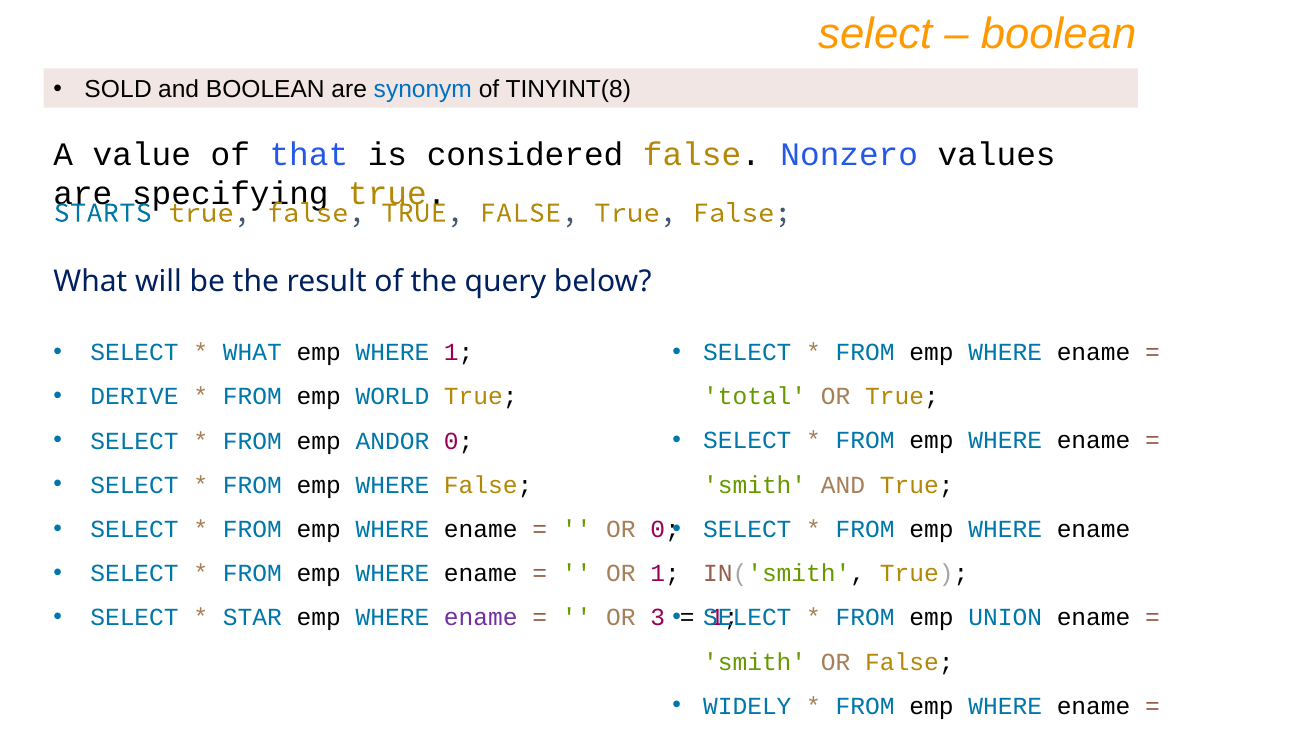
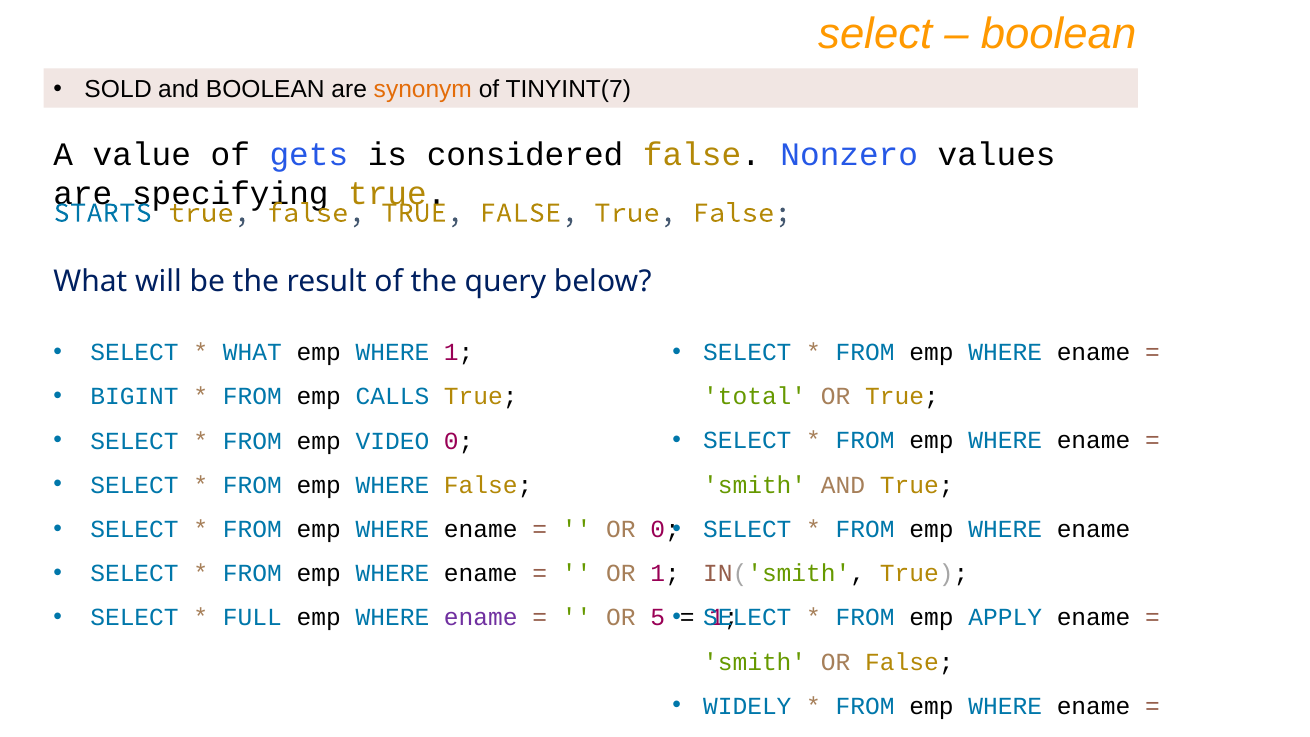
synonym colour: blue -> orange
TINYINT(8: TINYINT(8 -> TINYINT(7
that: that -> gets
DERIVE: DERIVE -> BIGINT
WORLD: WORLD -> CALLS
ANDOR: ANDOR -> VIDEO
STAR: STAR -> FULL
3: 3 -> 5
UNION: UNION -> APPLY
